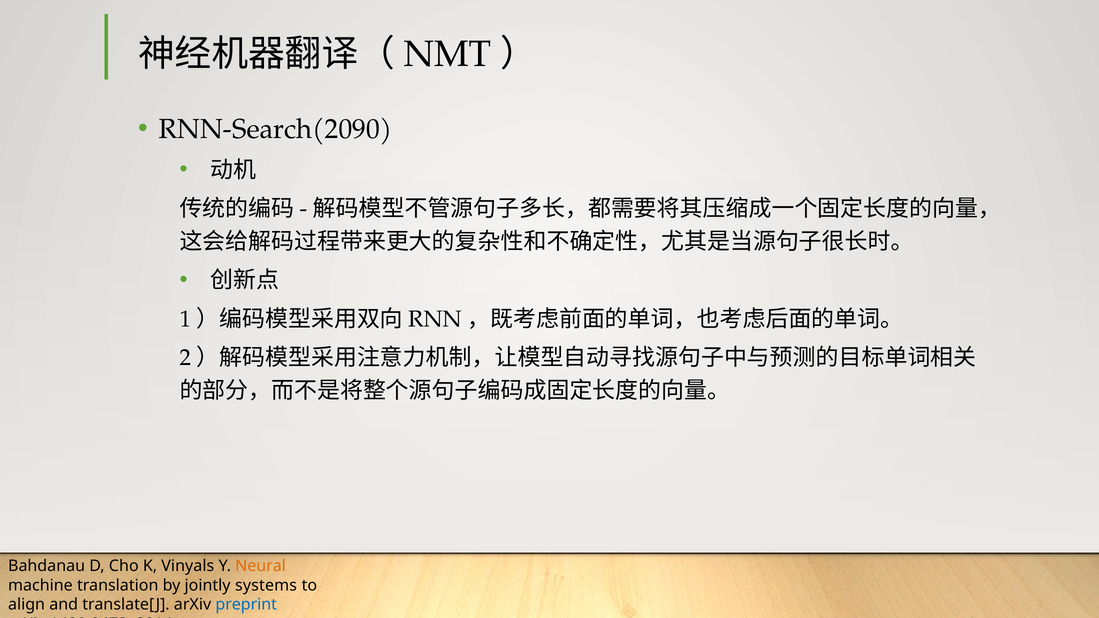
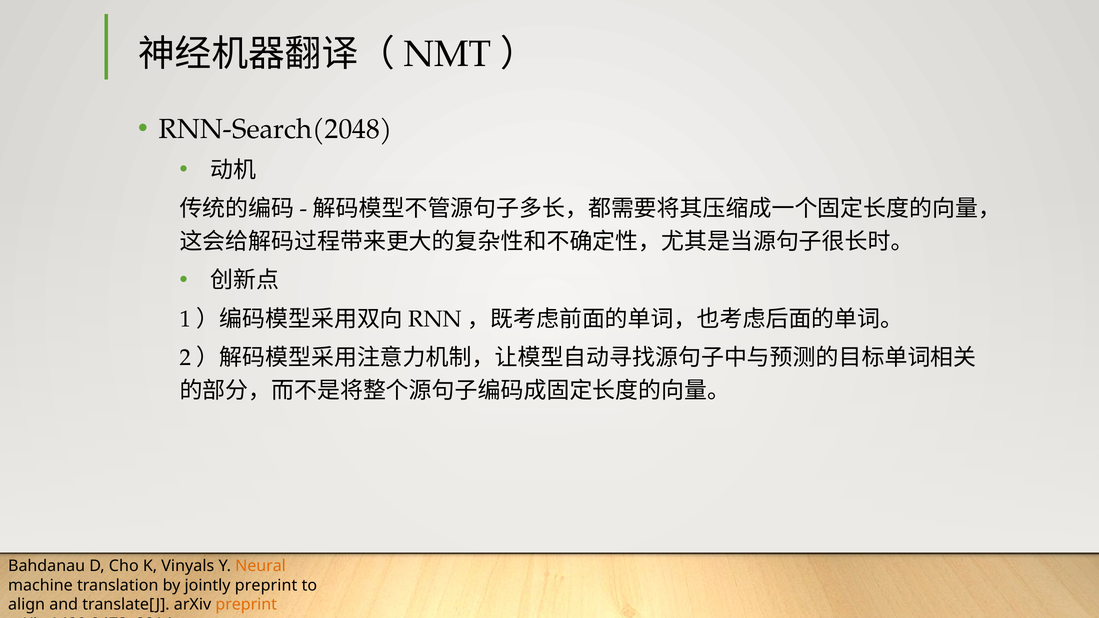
RNN-Search(2090: RNN-Search(2090 -> RNN-Search(2048
jointly systems: systems -> preprint
preprint at (246, 605) colour: blue -> orange
